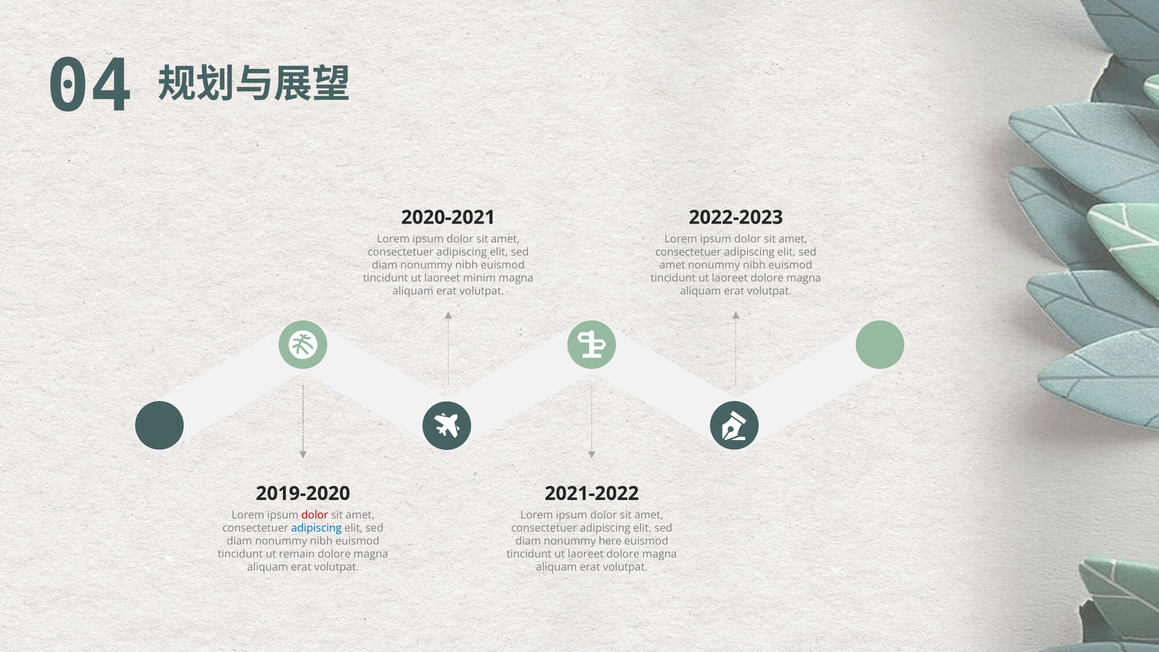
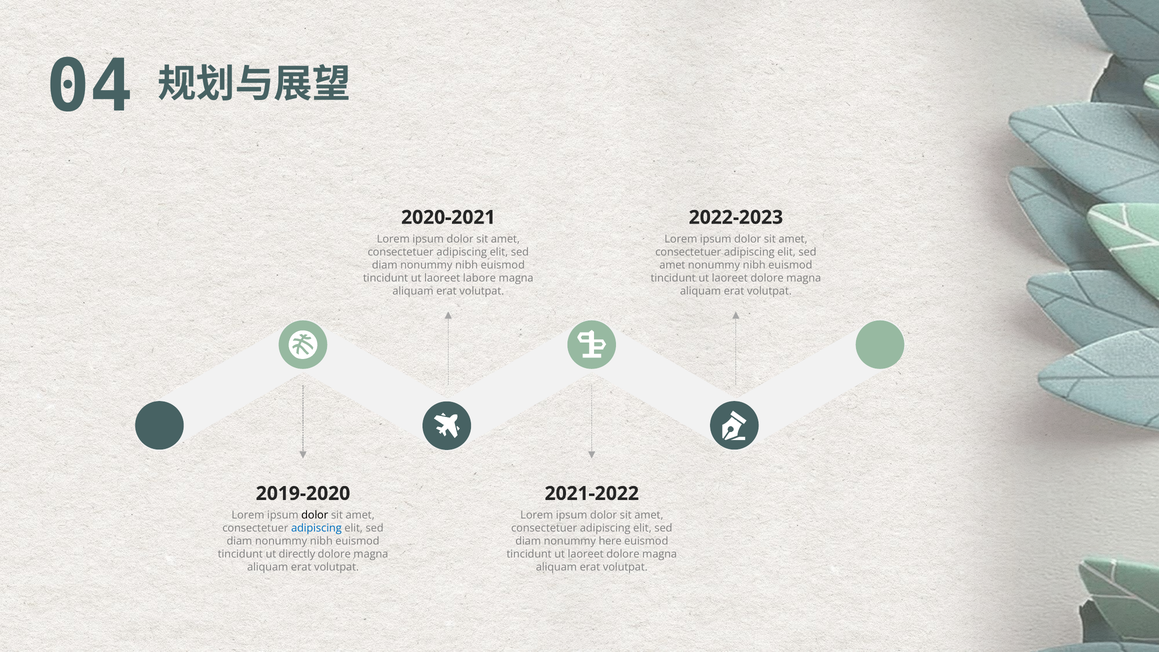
minim: minim -> labore
dolor at (315, 515) colour: red -> black
remain: remain -> directly
